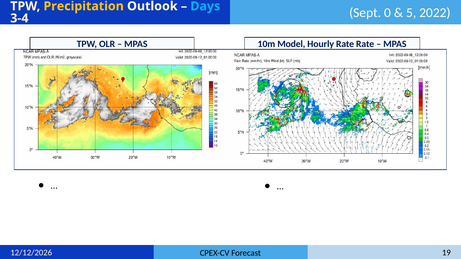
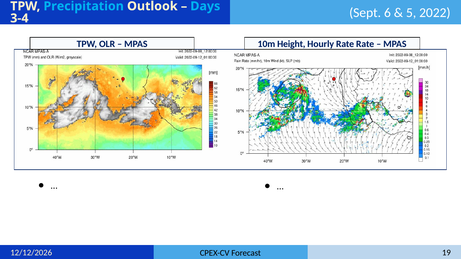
Precipitation colour: yellow -> light blue
0: 0 -> 6
Model: Model -> Height
